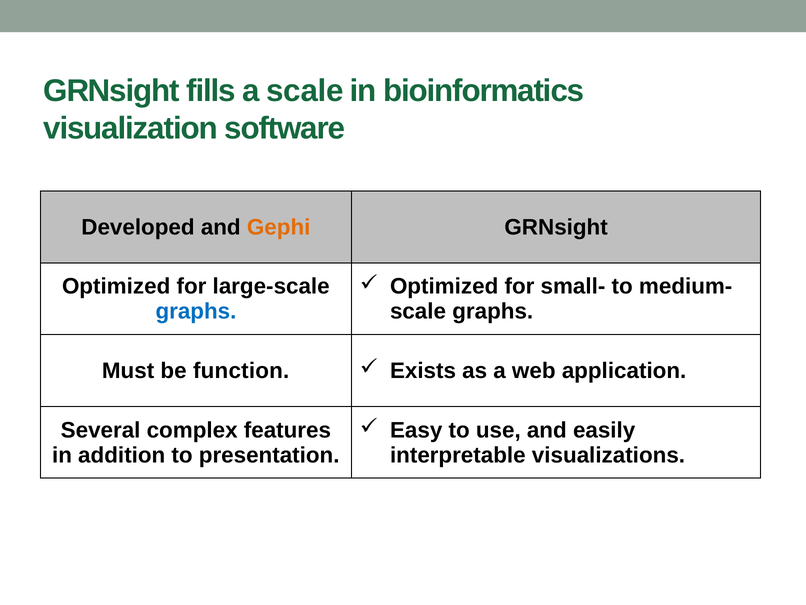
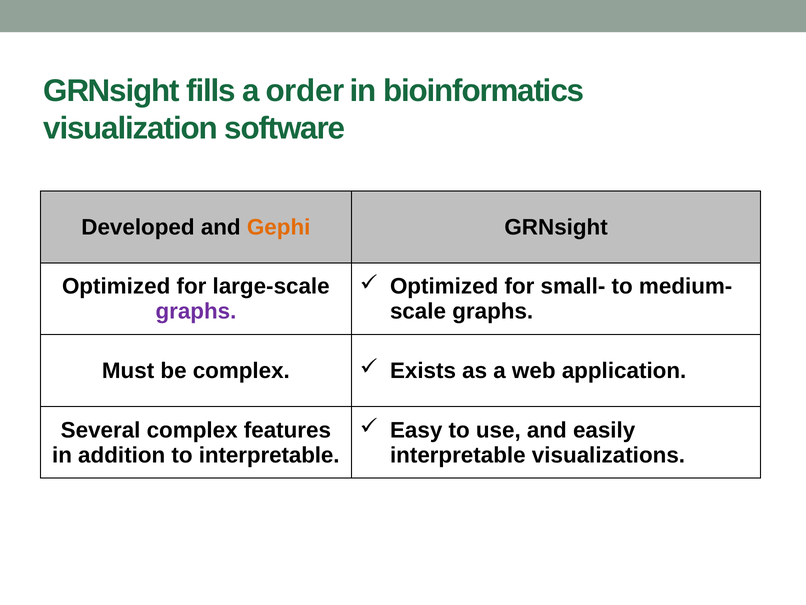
a scale: scale -> order
graphs at (196, 311) colour: blue -> purple
be function: function -> complex
to presentation: presentation -> interpretable
